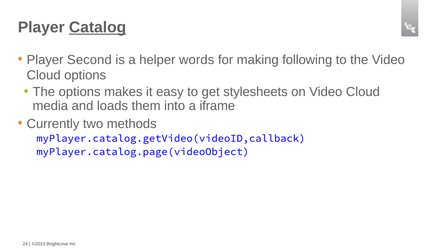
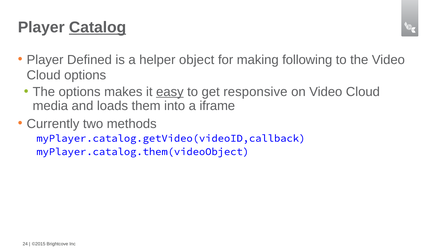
Second: Second -> Defined
words: words -> object
easy underline: none -> present
stylesheets: stylesheets -> responsive
myPlayer.catalog.page(videoObject: myPlayer.catalog.page(videoObject -> myPlayer.catalog.them(videoObject
